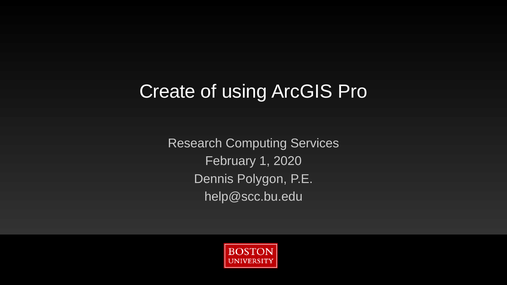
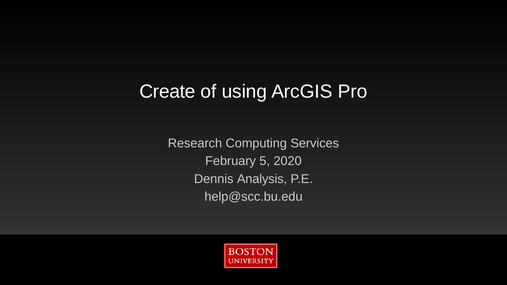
1: 1 -> 5
Polygon: Polygon -> Analysis
